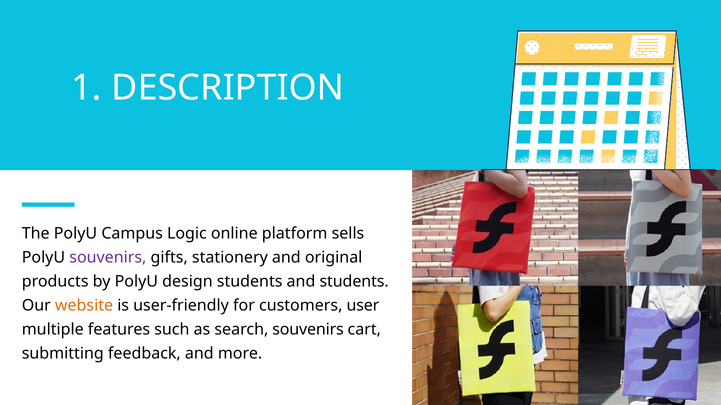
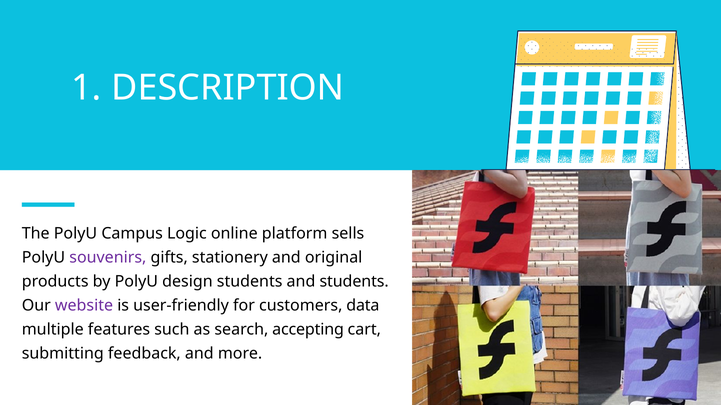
website colour: orange -> purple
user: user -> data
search souvenirs: souvenirs -> accepting
